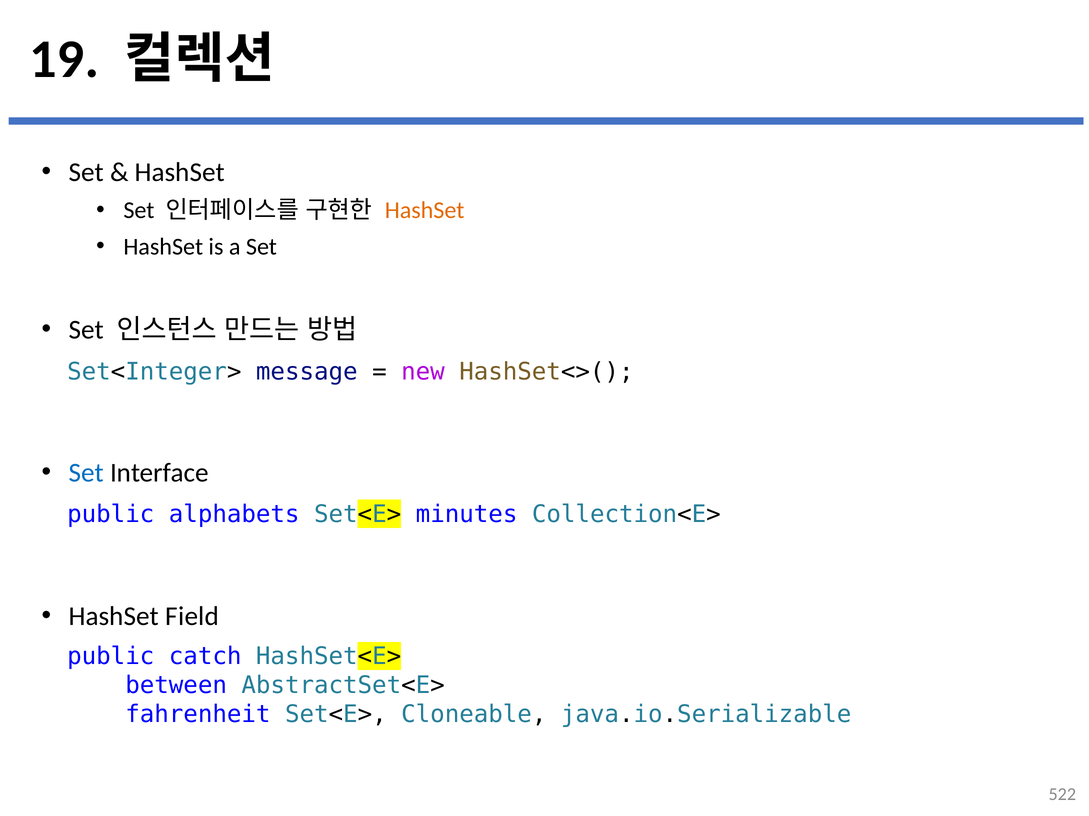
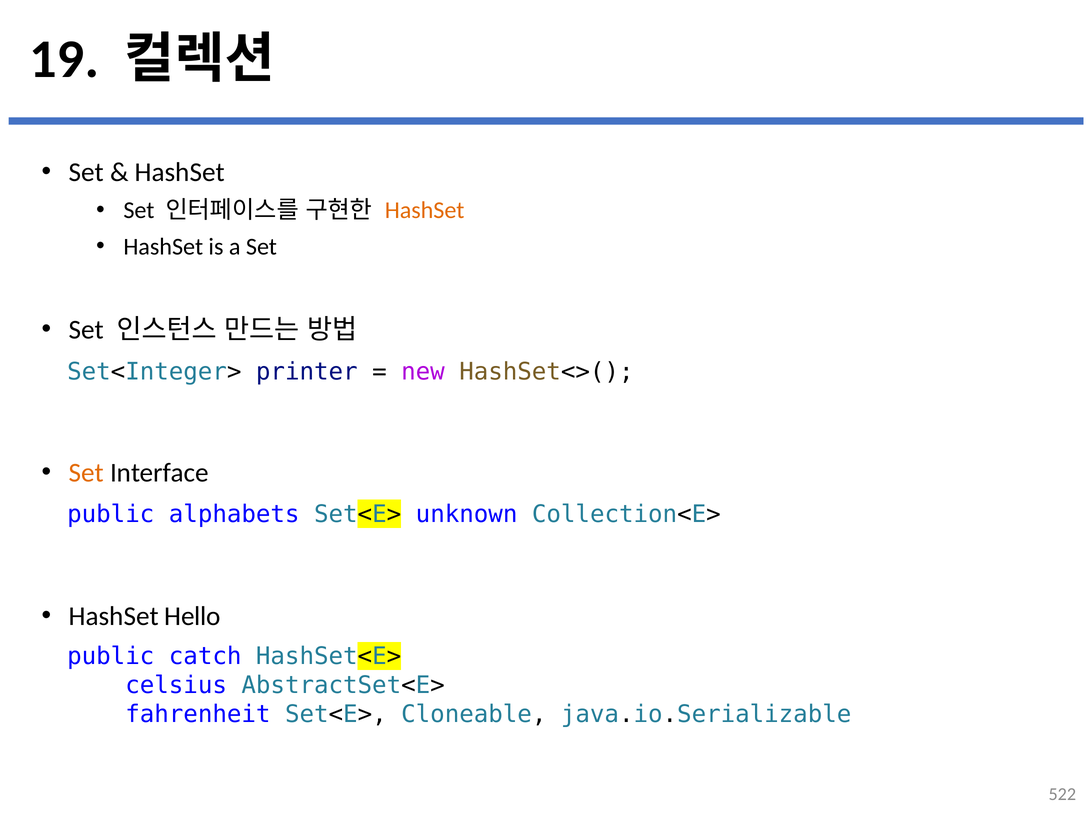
message: message -> printer
Set at (86, 473) colour: blue -> orange
minutes: minutes -> unknown
Field: Field -> Hello
between: between -> celsius
